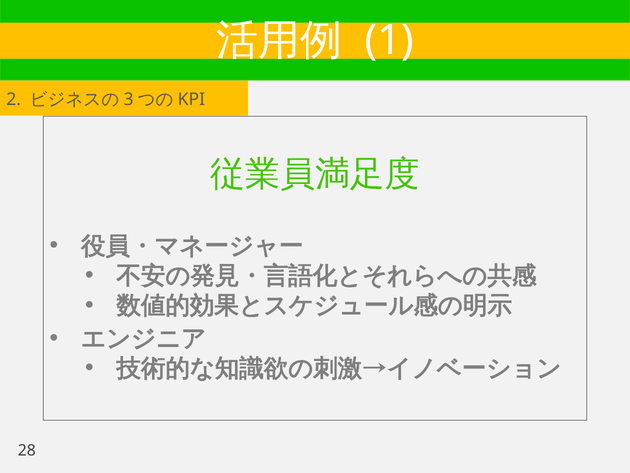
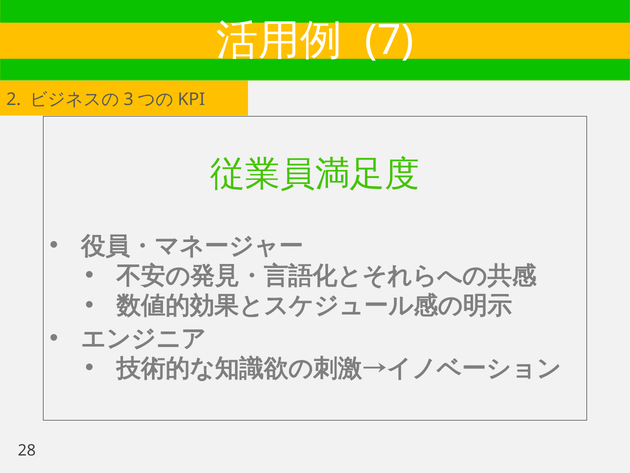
1: 1 -> 7
